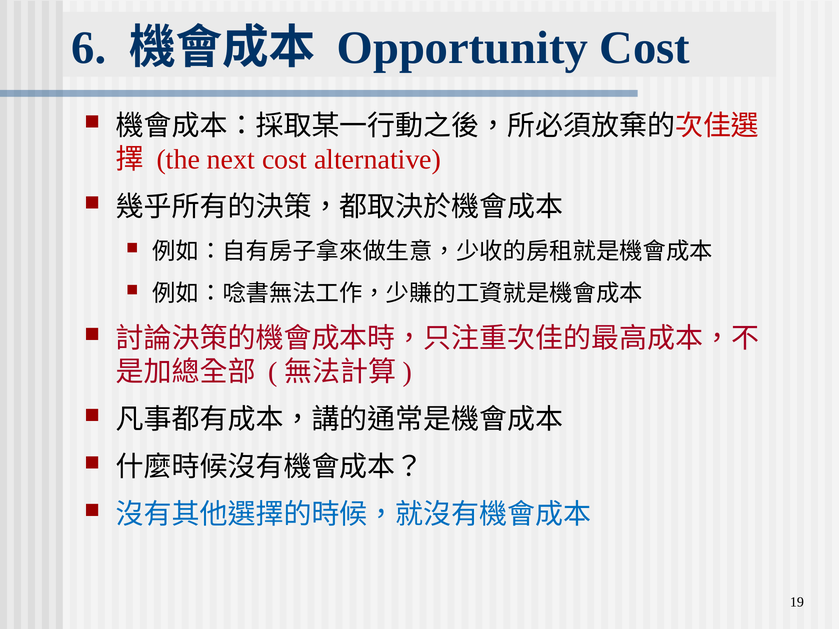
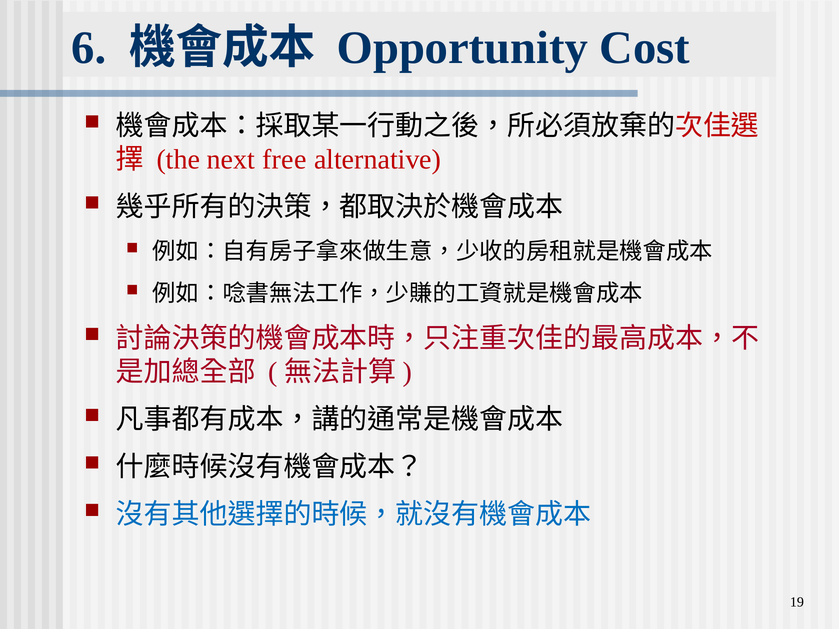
next cost: cost -> free
